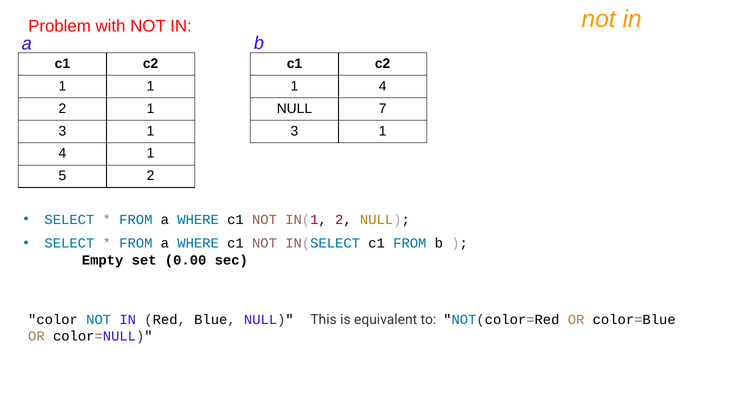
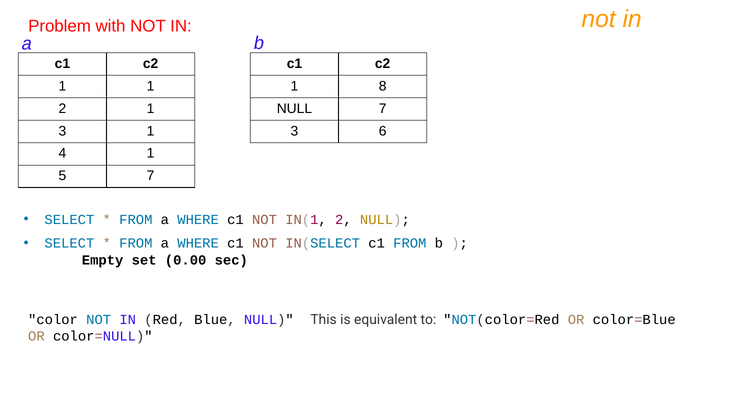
4 at (383, 86): 4 -> 8
1 at (383, 131): 1 -> 6
5 2: 2 -> 7
